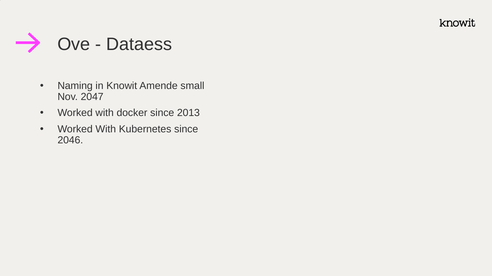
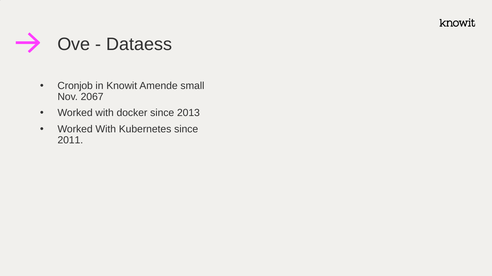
Naming: Naming -> Cronjob
2047: 2047 -> 2067
2046: 2046 -> 2011
